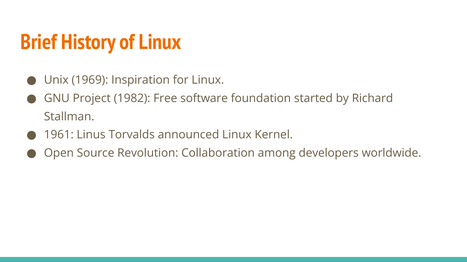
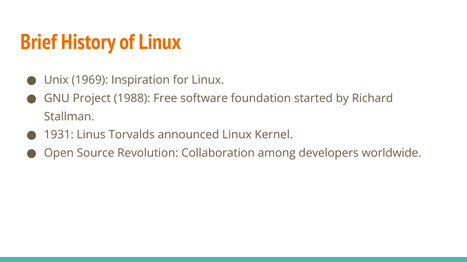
1982: 1982 -> 1988
1961: 1961 -> 1931
